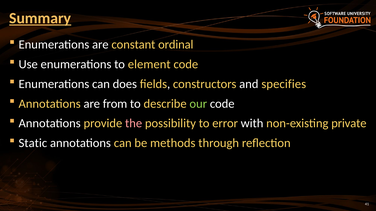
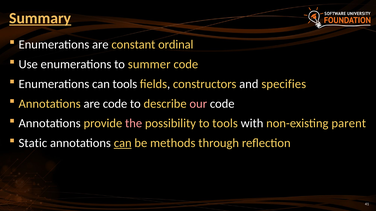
element: element -> summer
can does: does -> tools
are from: from -> code
our colour: light green -> pink
to error: error -> tools
private: private -> parent
can at (123, 143) underline: none -> present
